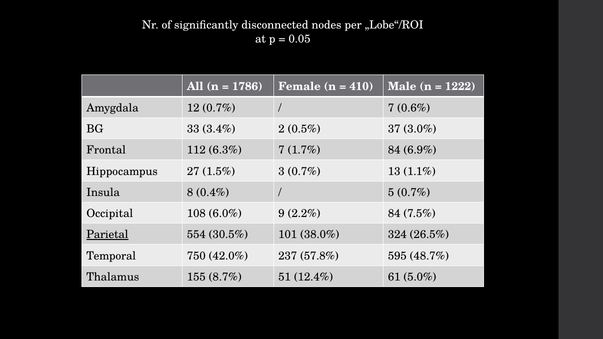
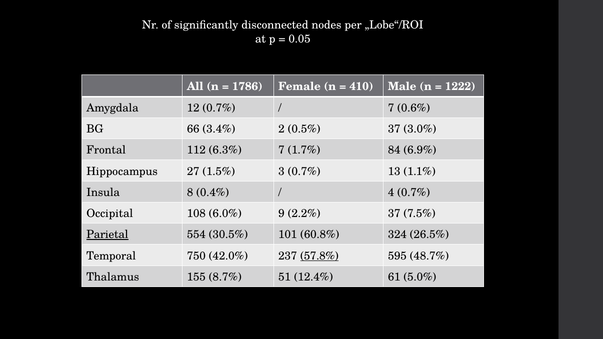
33: 33 -> 66
5: 5 -> 4
2.2% 84: 84 -> 37
38.0%: 38.0% -> 60.8%
57.8% underline: none -> present
